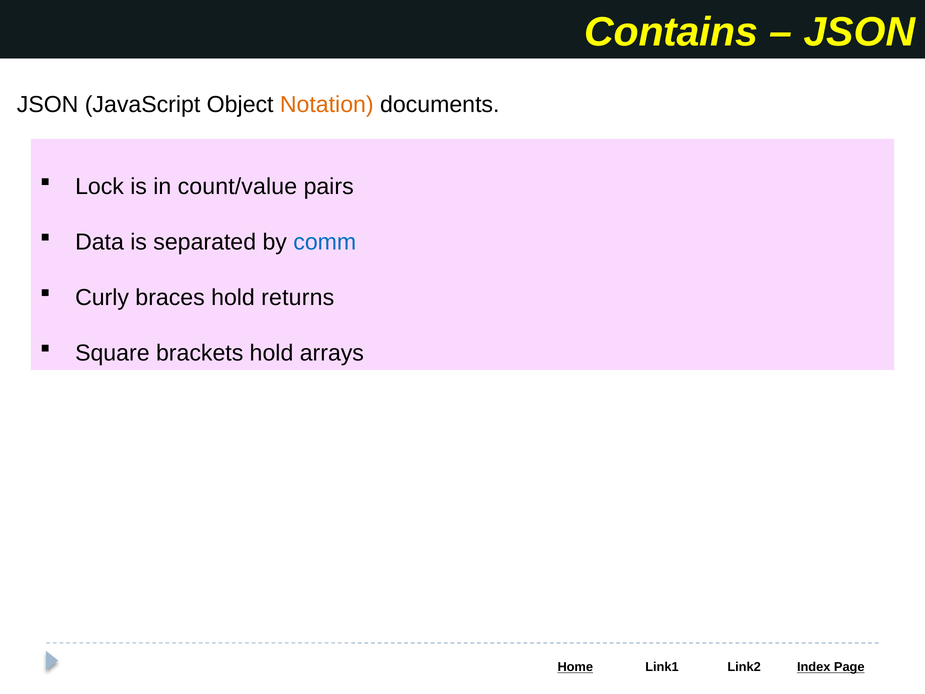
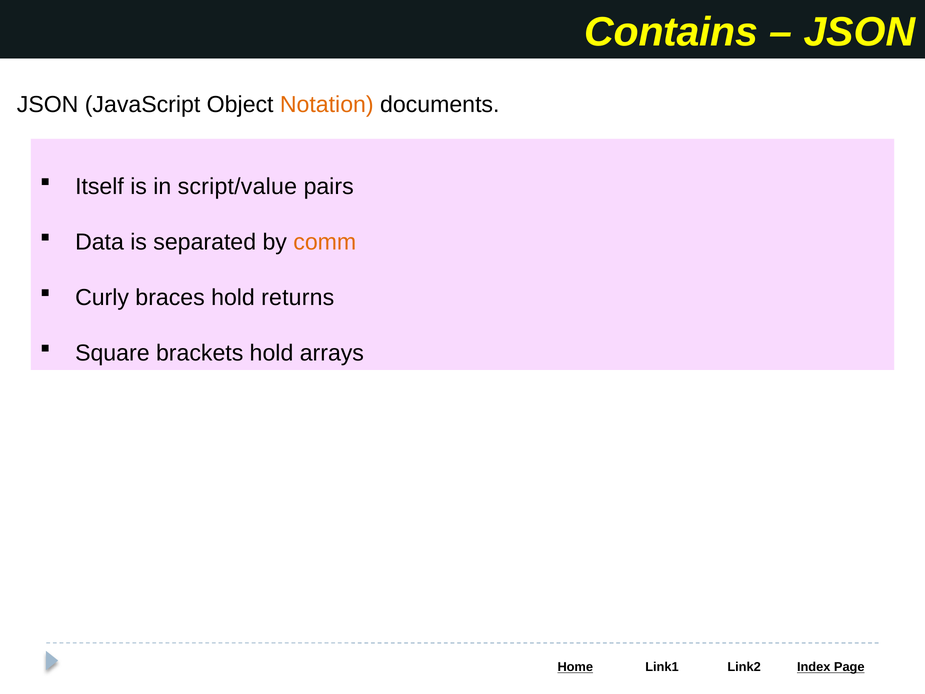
Lock: Lock -> Itself
count/value: count/value -> script/value
comm colour: blue -> orange
